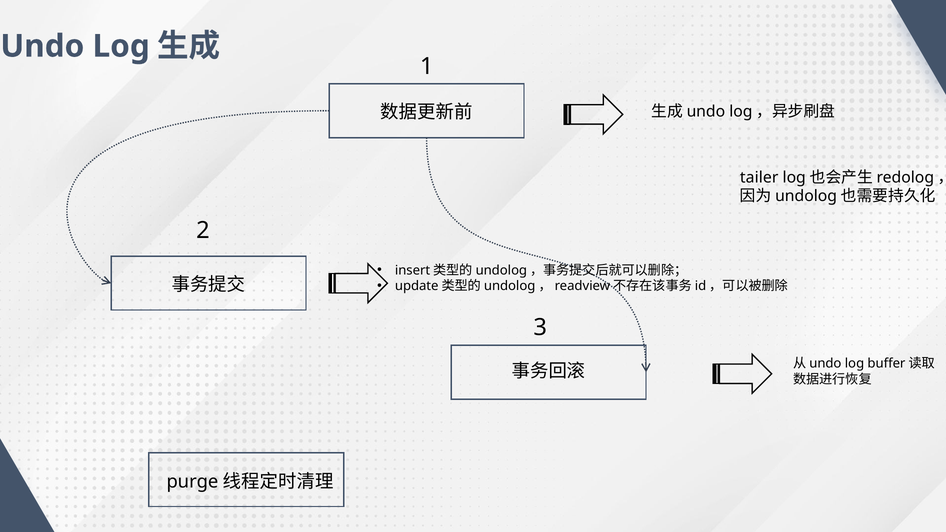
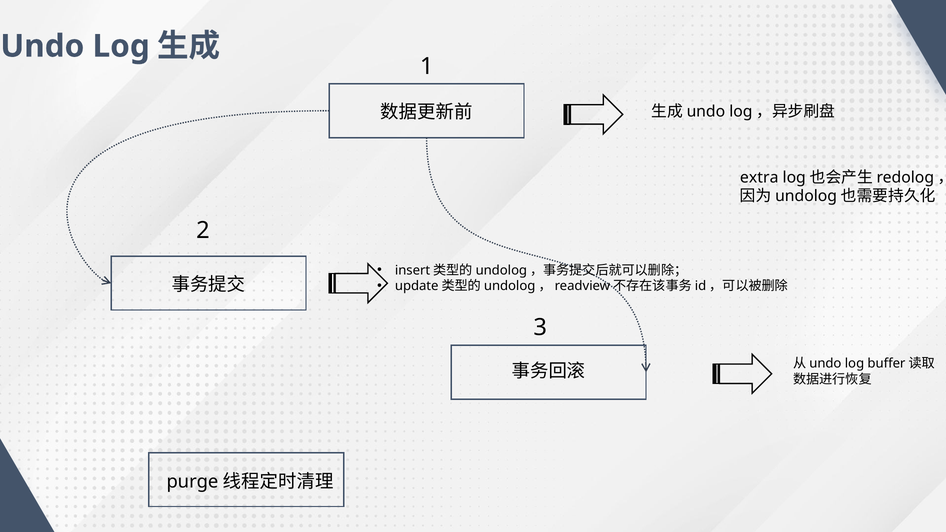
tailer: tailer -> extra
